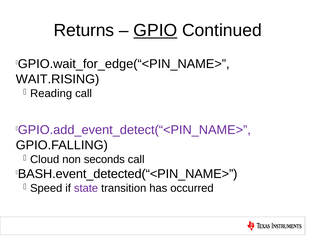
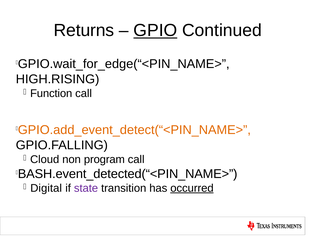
WAIT.RISING: WAIT.RISING -> HIGH.RISING
Reading: Reading -> Function
GPIO.add_event_detect(“<PIN_NAME> colour: purple -> orange
seconds: seconds -> program
Speed: Speed -> Digital
occurred underline: none -> present
